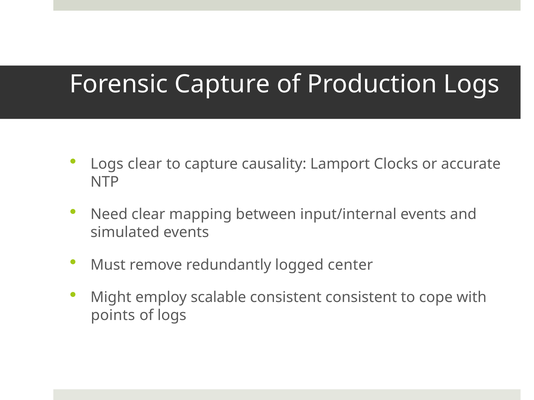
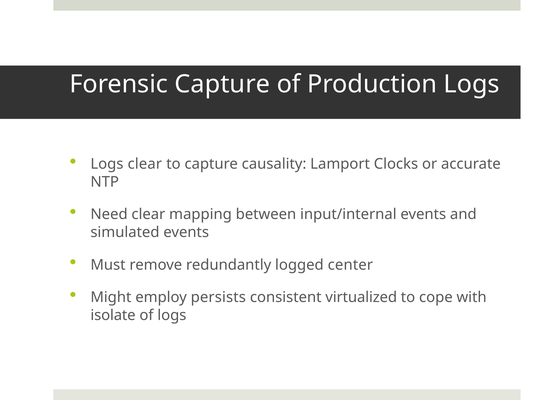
scalable: scalable -> persists
consistent consistent: consistent -> virtualized
points: points -> isolate
